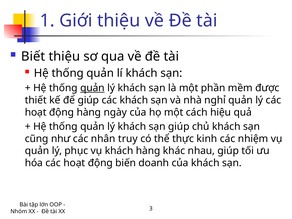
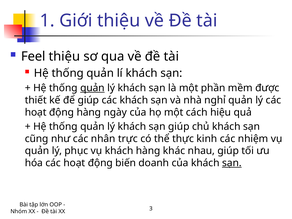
Biết: Biết -> Feel
truy: truy -> trực
sạn at (232, 163) underline: none -> present
